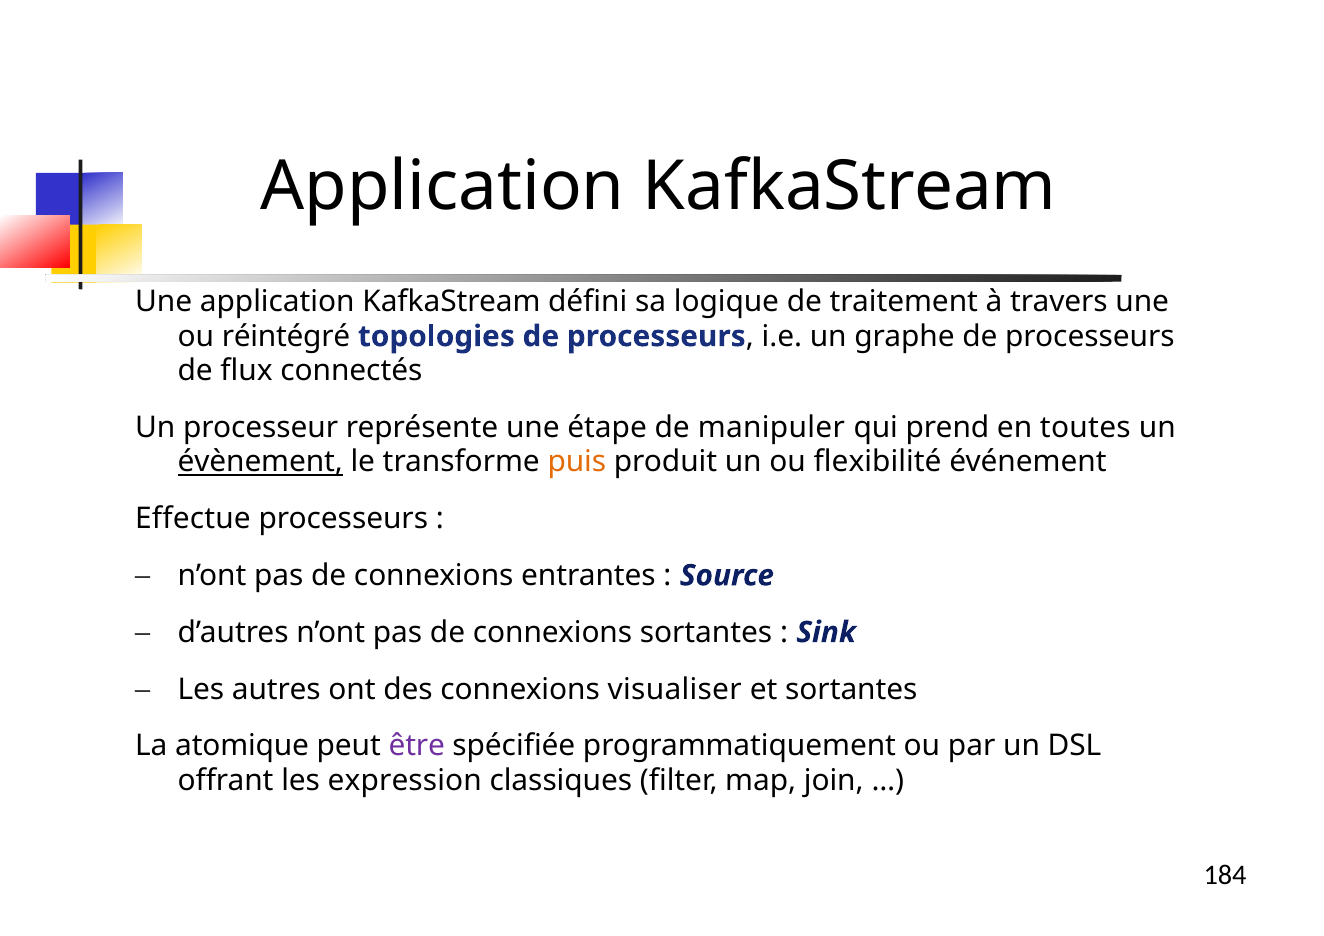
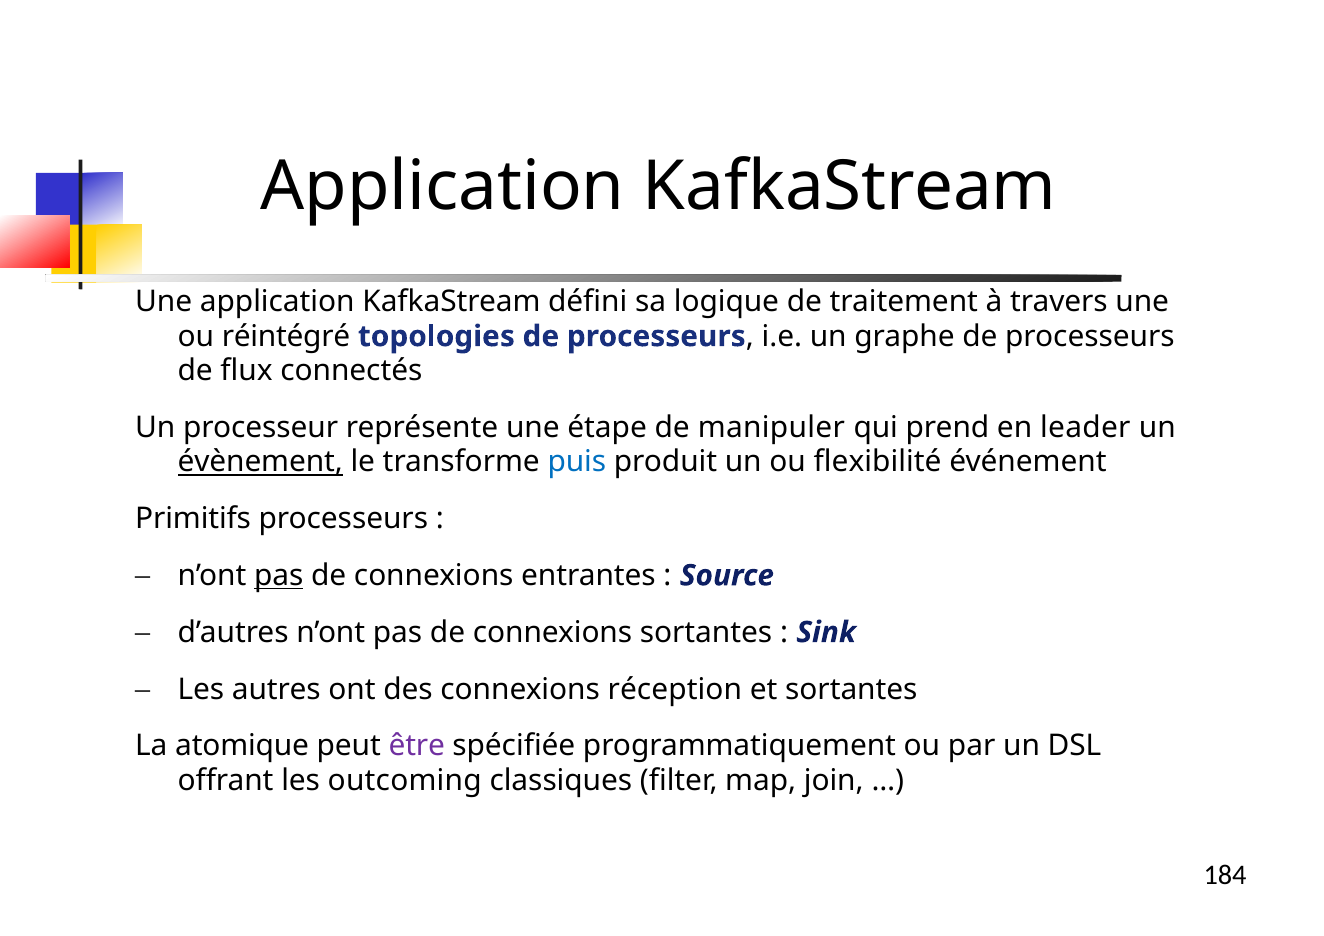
toutes: toutes -> leader
puis colour: orange -> blue
Effectue: Effectue -> Primitifs
pas at (279, 576) underline: none -> present
visualiser: visualiser -> réception
expression: expression -> outcoming
